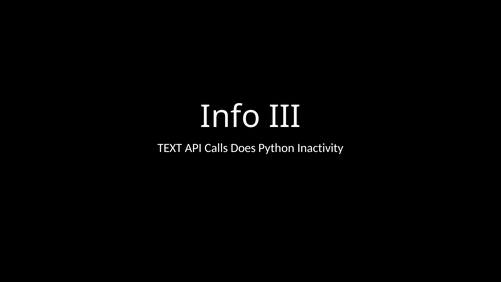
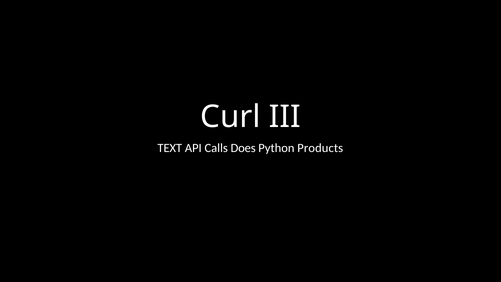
Info: Info -> Curl
Inactivity: Inactivity -> Products
